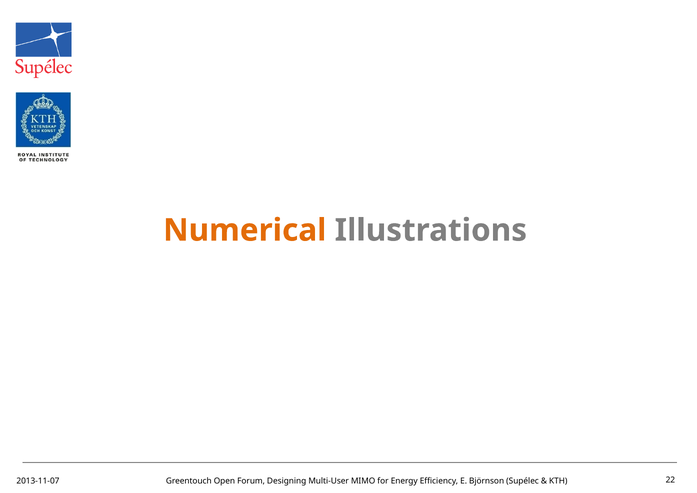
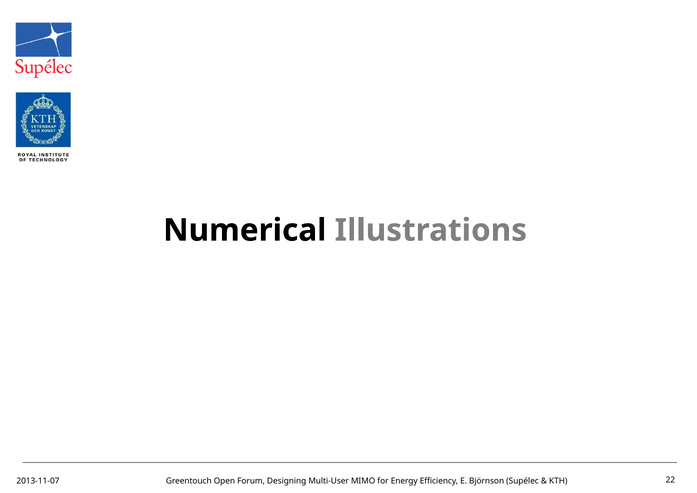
Numerical colour: orange -> black
